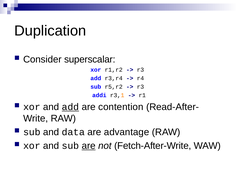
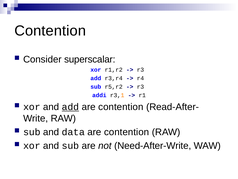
Duplication at (50, 31): Duplication -> Contention
advantage at (127, 132): advantage -> contention
are at (89, 145) underline: present -> none
Fetch-After-Write: Fetch-After-Write -> Need-After-Write
